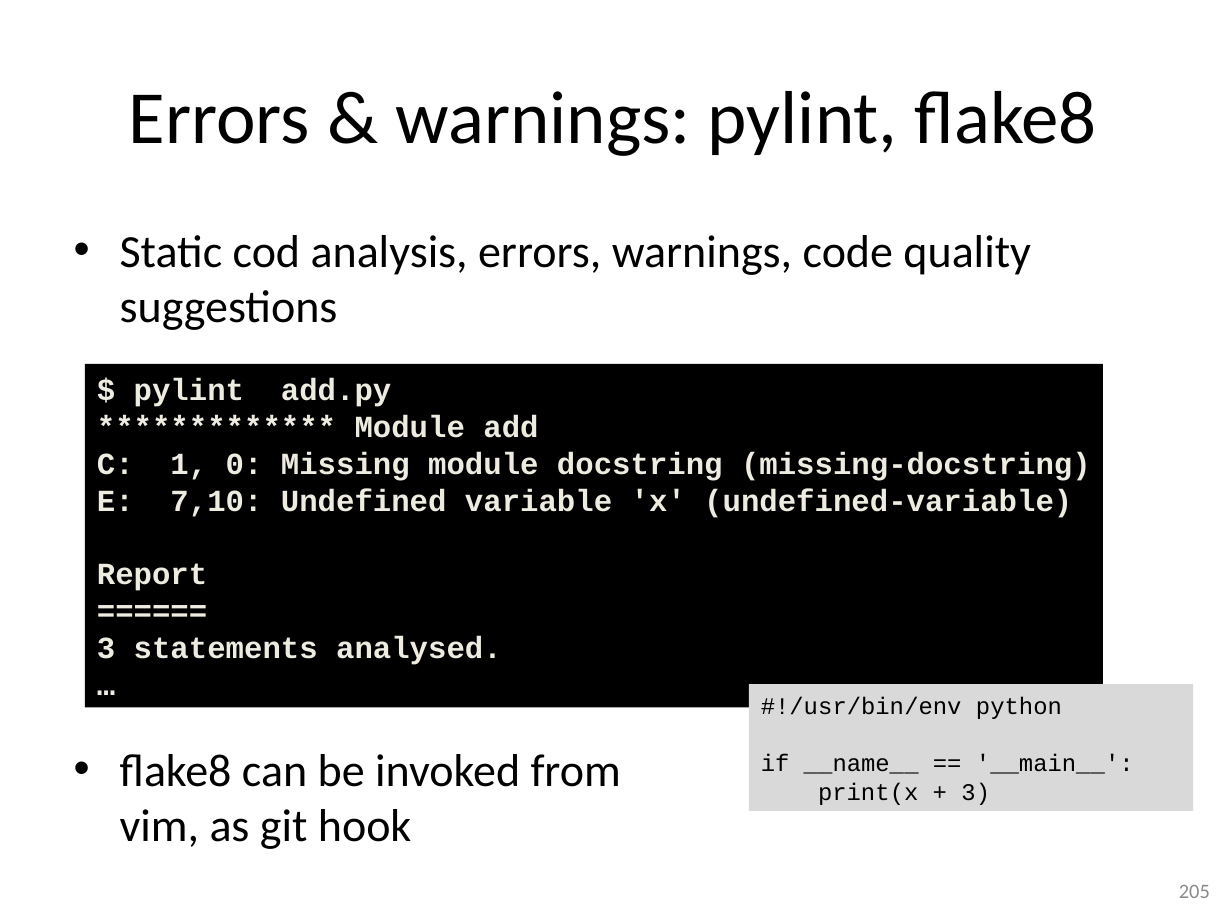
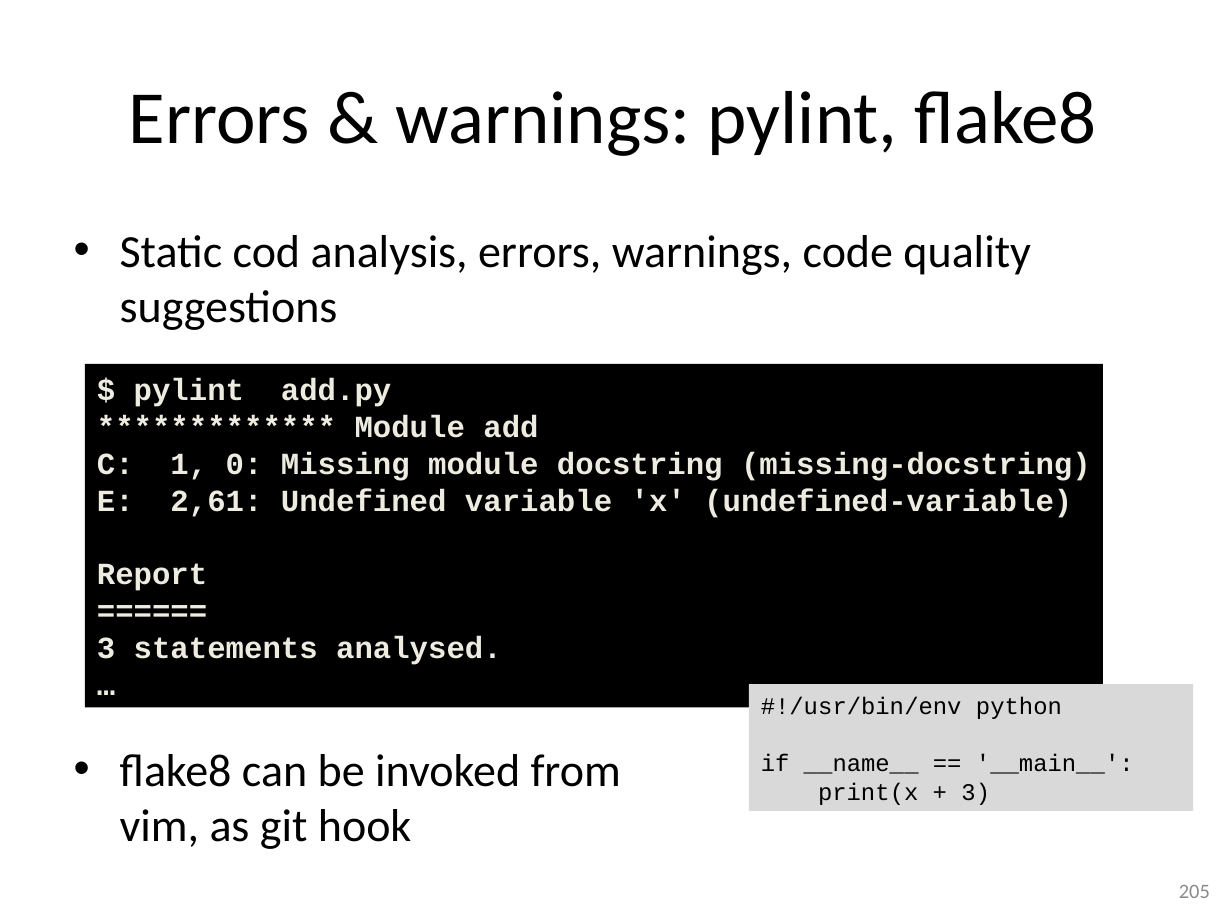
7,10: 7,10 -> 2,61
